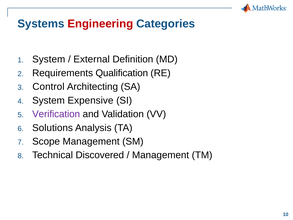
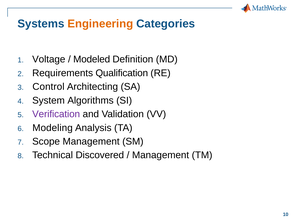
Engineering colour: red -> orange
System at (49, 59): System -> Voltage
External: External -> Modeled
Expensive: Expensive -> Algorithms
Solutions: Solutions -> Modeling
